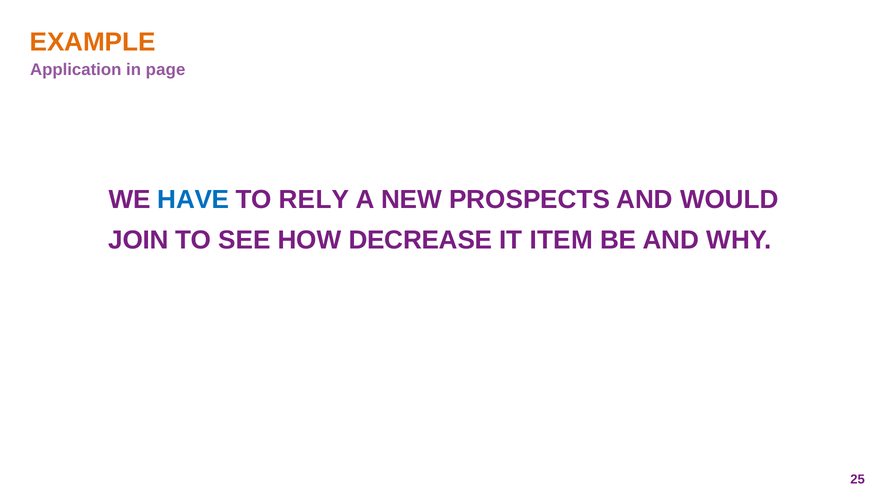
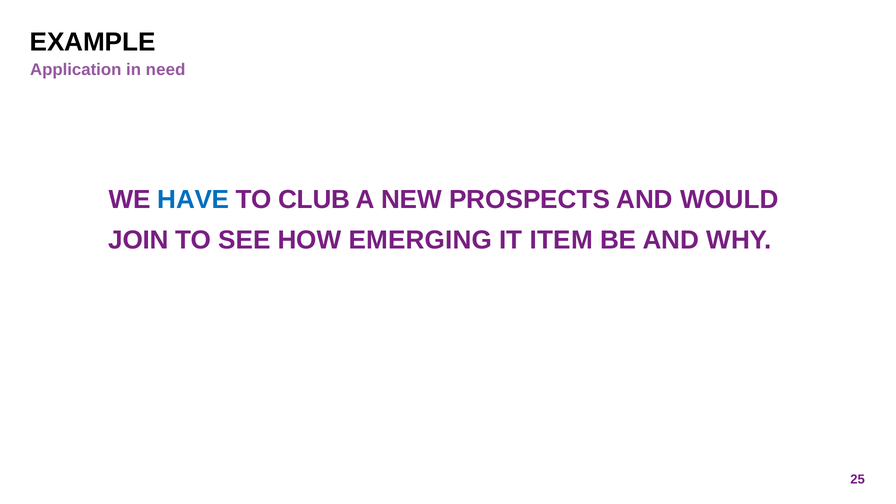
EXAMPLE colour: orange -> black
page: page -> need
RELY: RELY -> CLUB
DECREASE: DECREASE -> EMERGING
